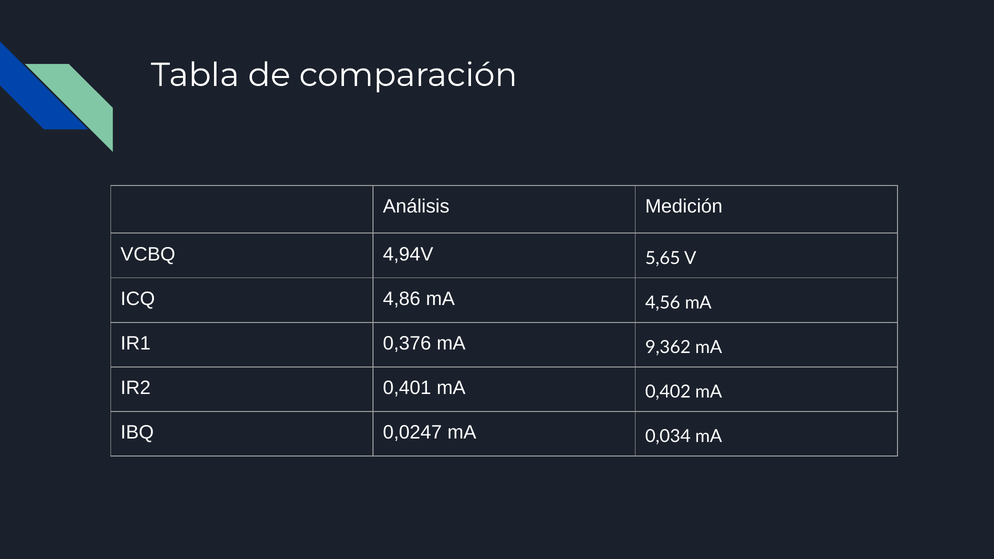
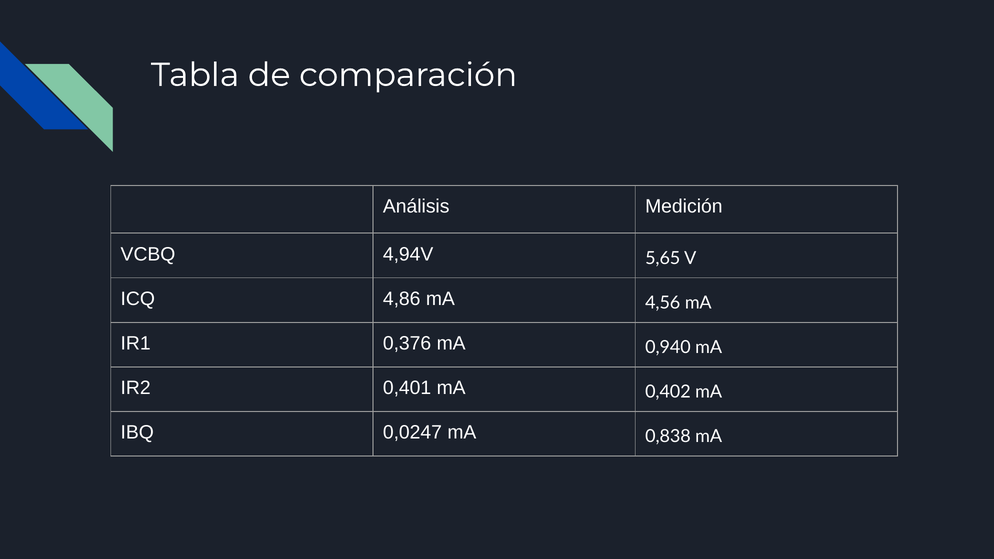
9,362: 9,362 -> 0,940
0,034: 0,034 -> 0,838
